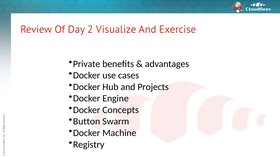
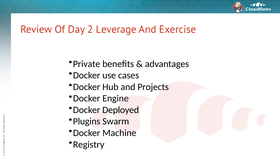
Visualize: Visualize -> Leverage
Concepts: Concepts -> Deployed
Button: Button -> Plugins
